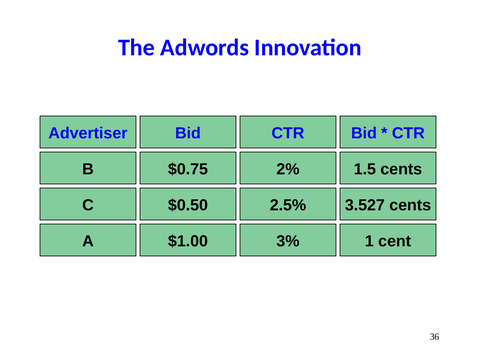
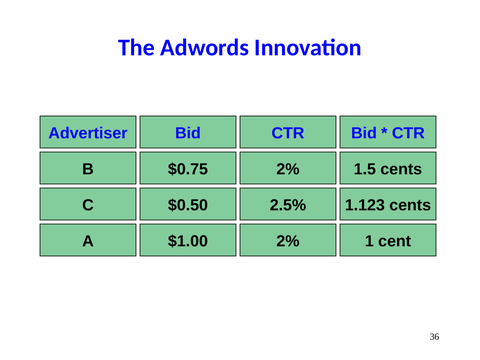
3.527: 3.527 -> 1.123
3% at (288, 241): 3% -> 2%
